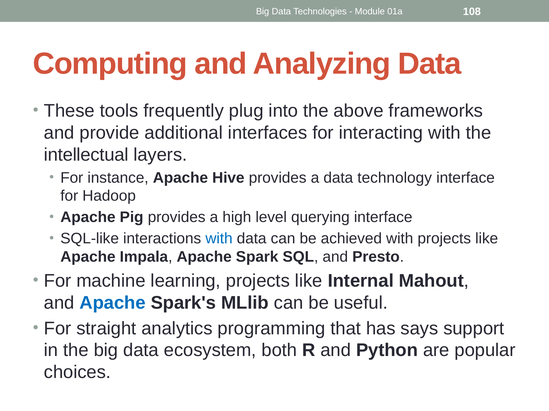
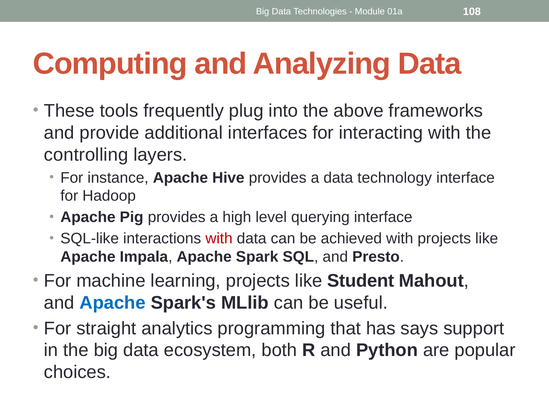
intellectual: intellectual -> controlling
with at (219, 239) colour: blue -> red
Internal: Internal -> Student
